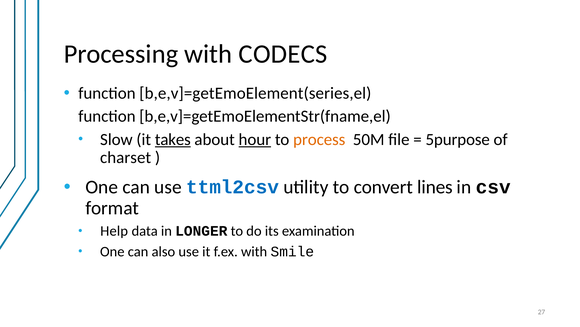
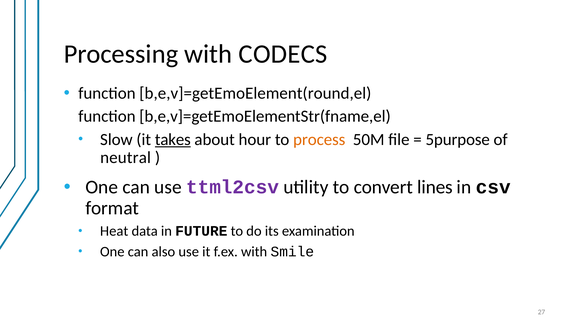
b,e,v]=getEmoElement(series,el: b,e,v]=getEmoElement(series,el -> b,e,v]=getEmoElement(round,el
hour underline: present -> none
charset: charset -> neutral
ttml2csv colour: blue -> purple
Help: Help -> Heat
LONGER: LONGER -> FUTURE
